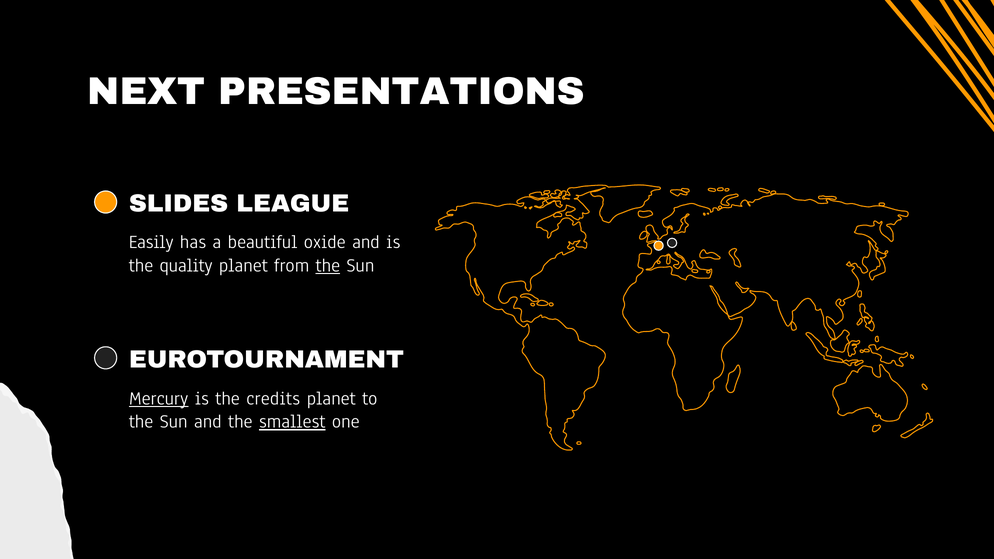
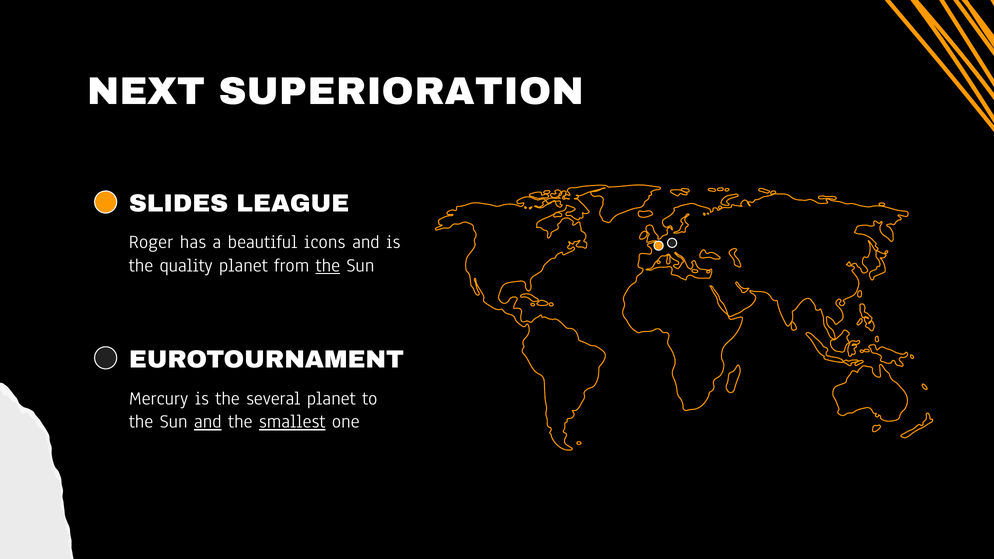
PRESENTATIONS: PRESENTATIONS -> SUPERIORATION
Easily: Easily -> Roger
oxide: oxide -> icons
Mercury underline: present -> none
credits: credits -> several
and at (208, 421) underline: none -> present
